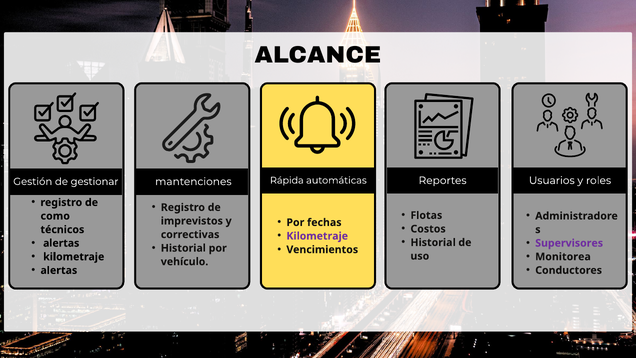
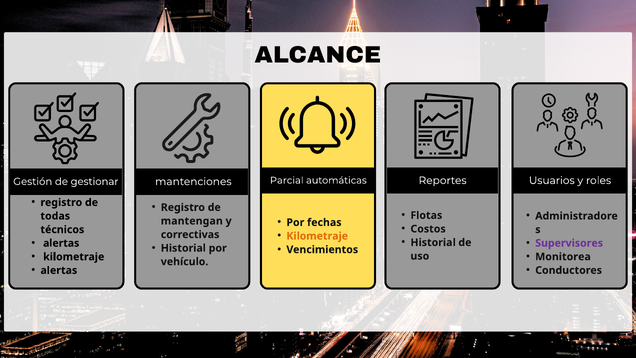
Rápida: Rápida -> Parcial
como: como -> todas
imprevistos: imprevistos -> mantengan
Kilometraje at (317, 236) colour: purple -> orange
